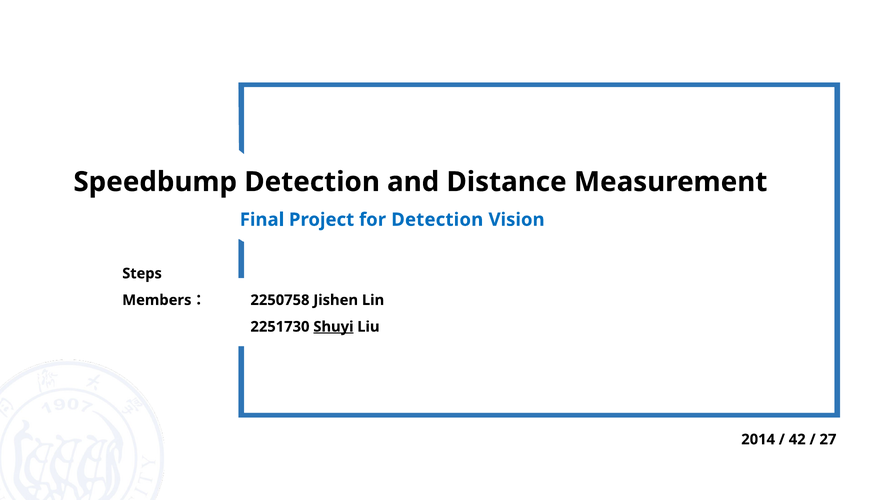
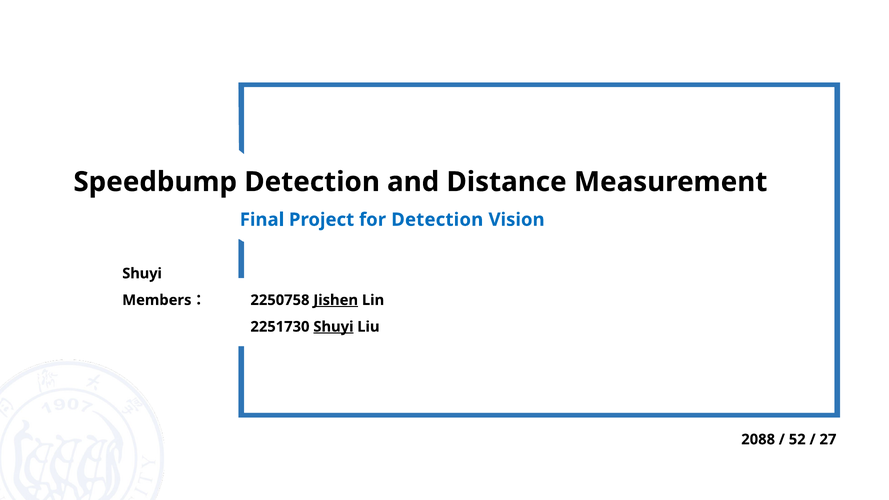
Steps at (142, 273): Steps -> Shuyi
Jishen underline: none -> present
2014: 2014 -> 2088
42: 42 -> 52
